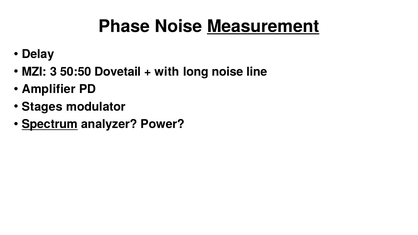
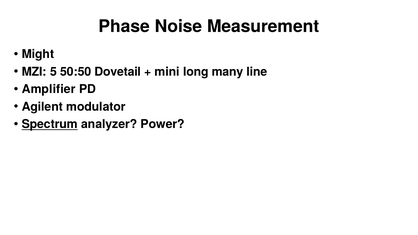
Measurement underline: present -> none
Delay: Delay -> Might
3: 3 -> 5
with: with -> mini
long noise: noise -> many
Stages: Stages -> Agilent
